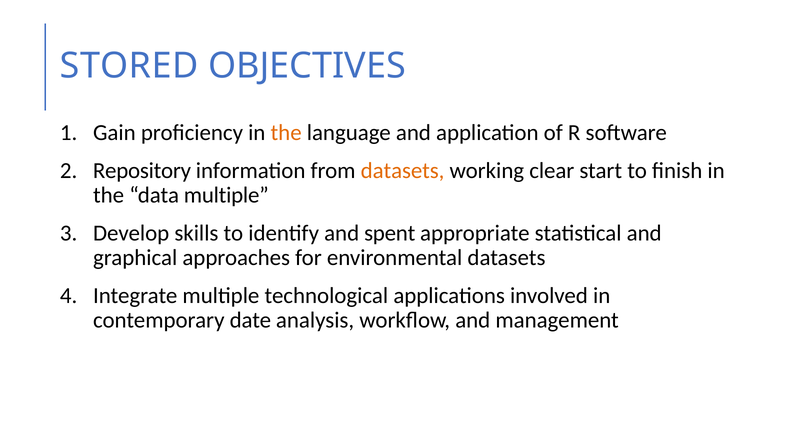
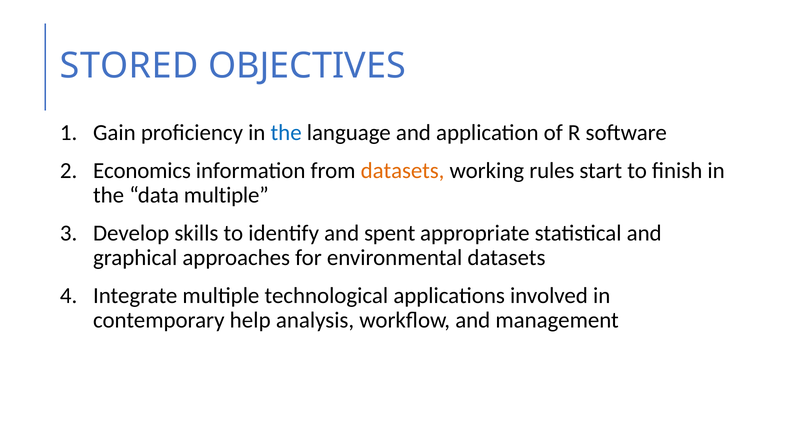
the at (286, 133) colour: orange -> blue
Repository: Repository -> Economics
clear: clear -> rules
date: date -> help
